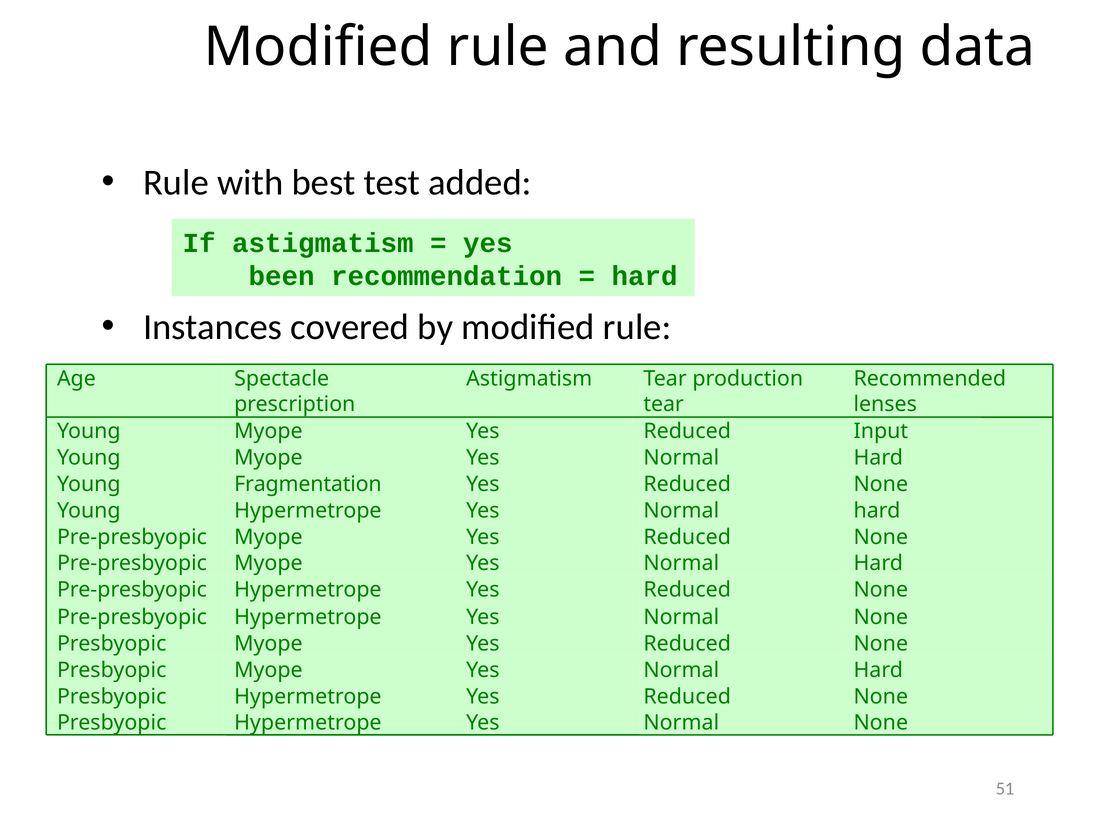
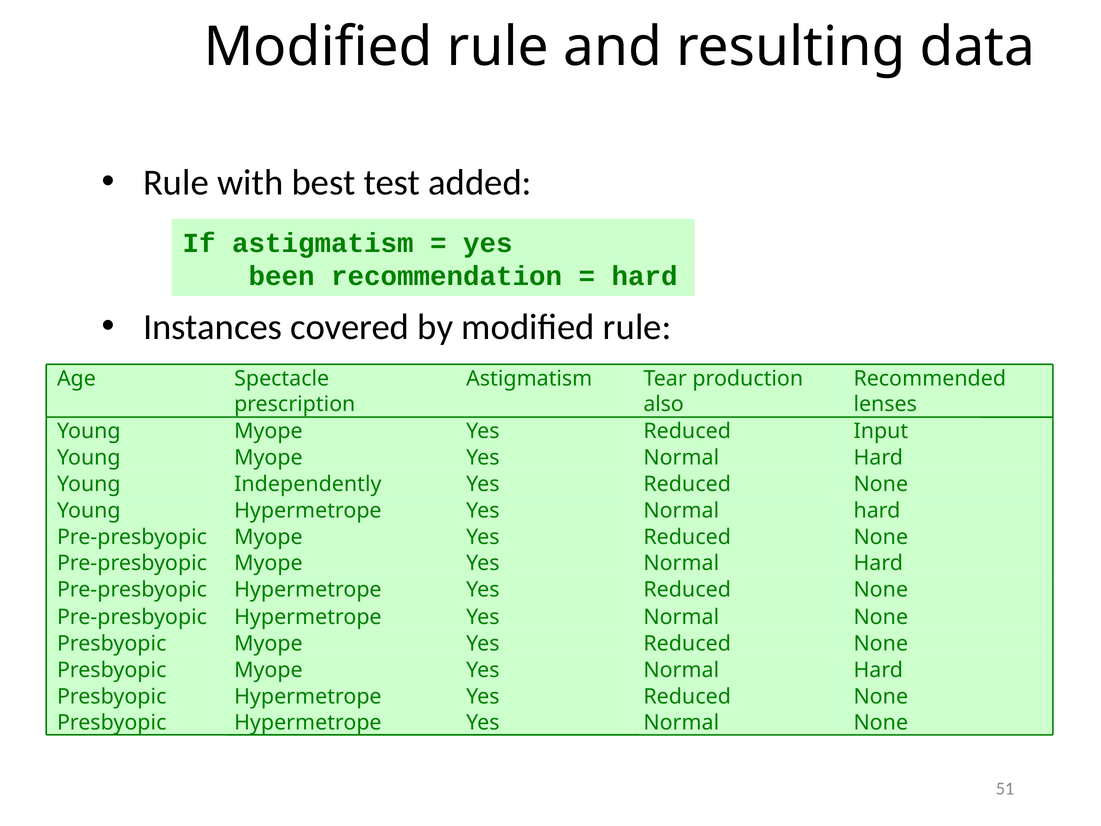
tear at (664, 404): tear -> also
Fragmentation: Fragmentation -> Independently
